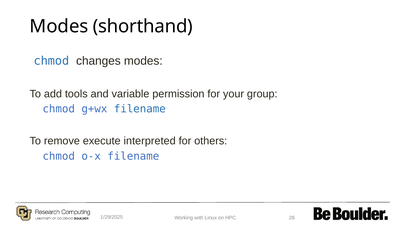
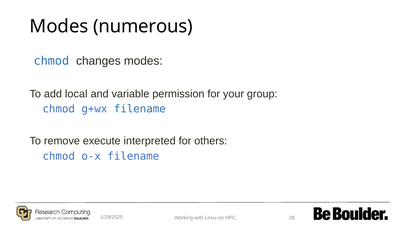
shorthand: shorthand -> numerous
tools: tools -> local
